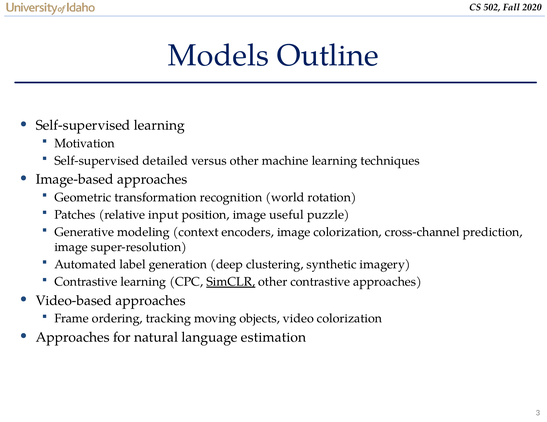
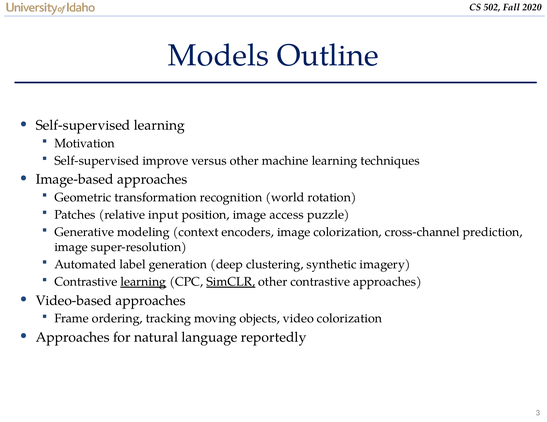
detailed: detailed -> improve
useful: useful -> access
learning at (143, 282) underline: none -> present
estimation: estimation -> reportedly
